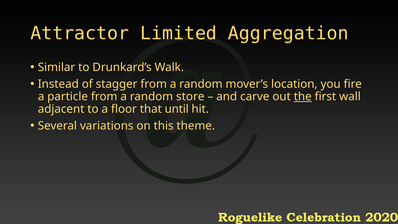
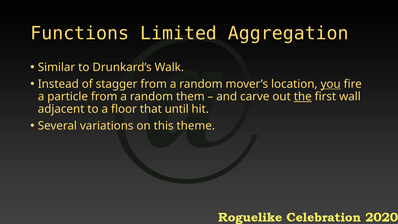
Attractor: Attractor -> Functions
you underline: none -> present
store: store -> them
